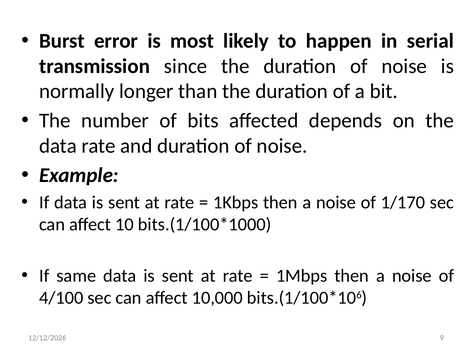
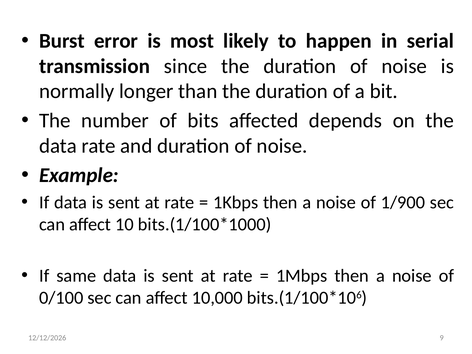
1/170: 1/170 -> 1/900
4/100: 4/100 -> 0/100
